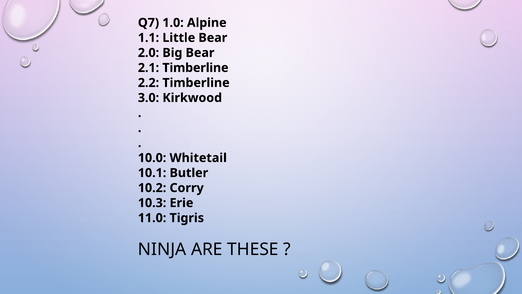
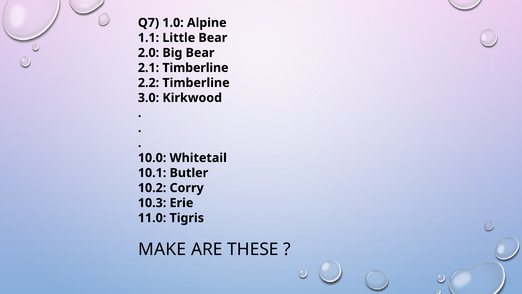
NINJA: NINJA -> MAKE
